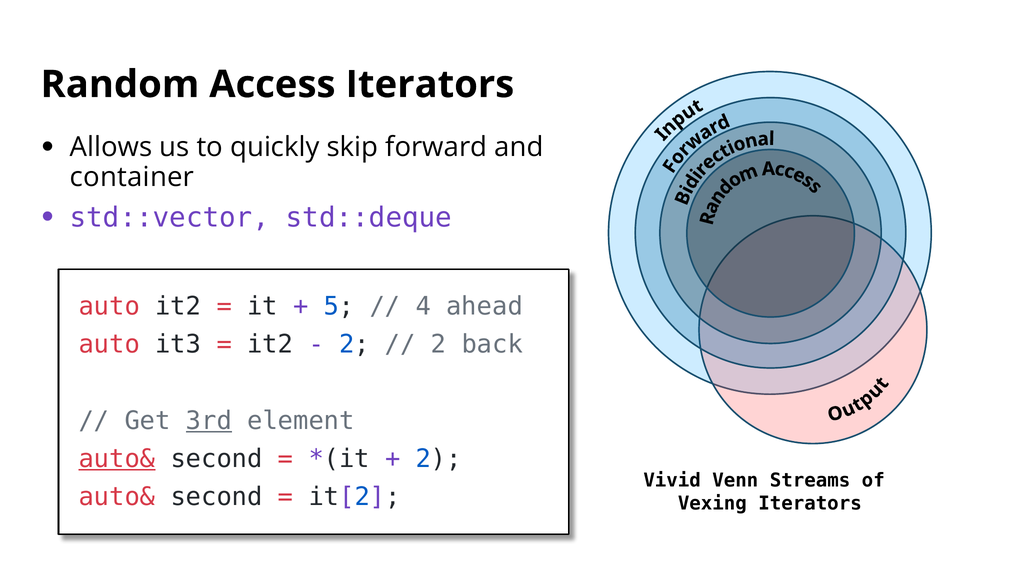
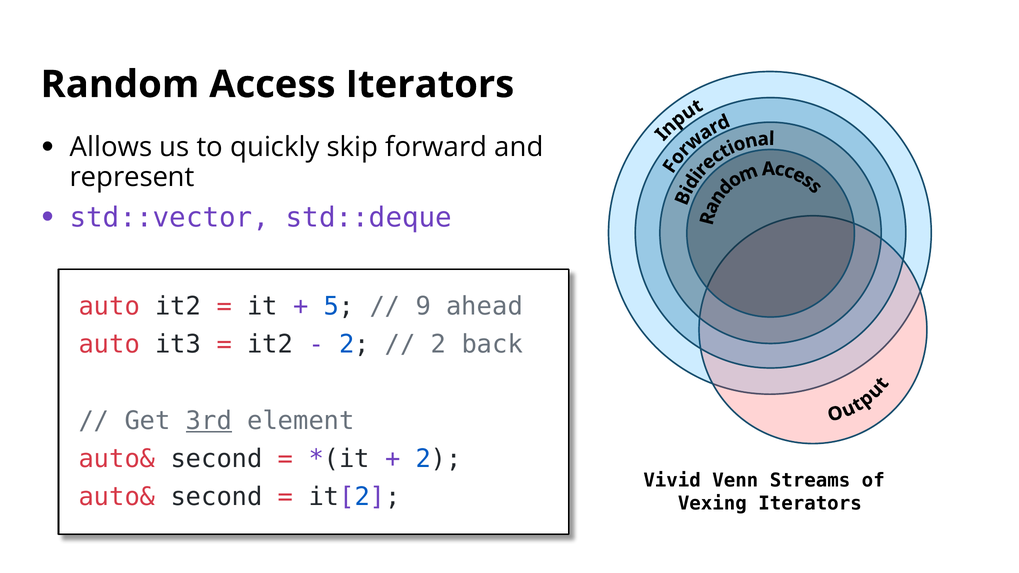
container: container -> represent
4: 4 -> 9
auto& at (117, 459) underline: present -> none
